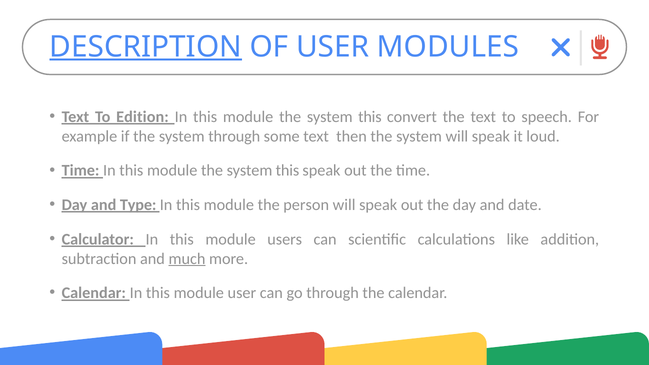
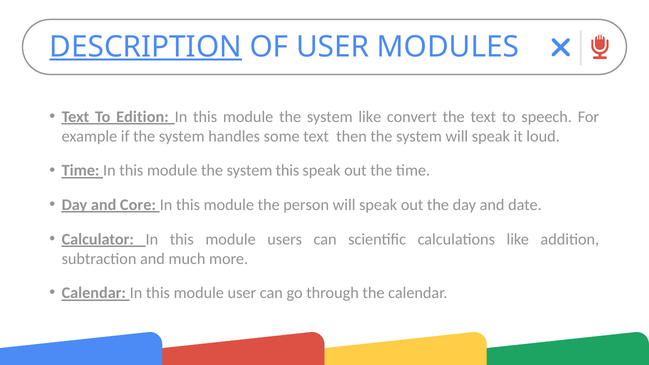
this at (370, 117): this -> like
system through: through -> handles
Type: Type -> Core
much underline: present -> none
